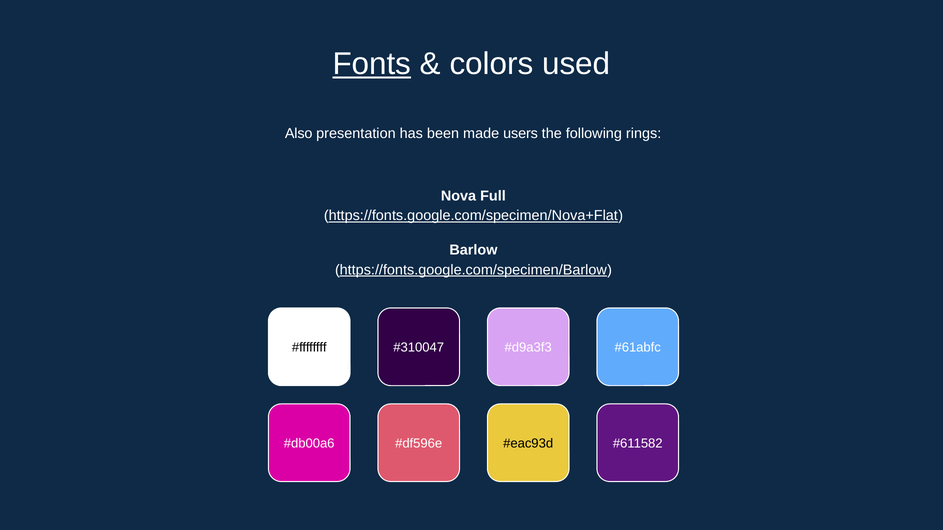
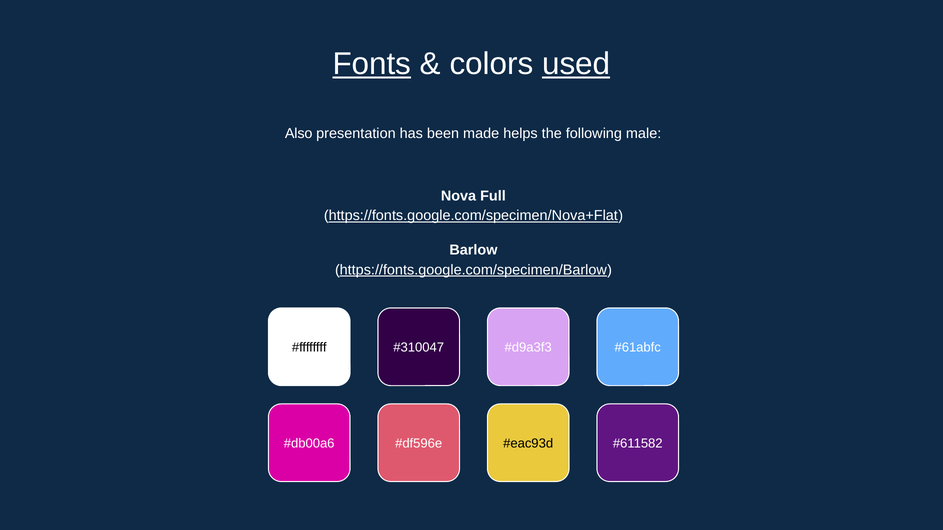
used underline: none -> present
users: users -> helps
rings: rings -> male
